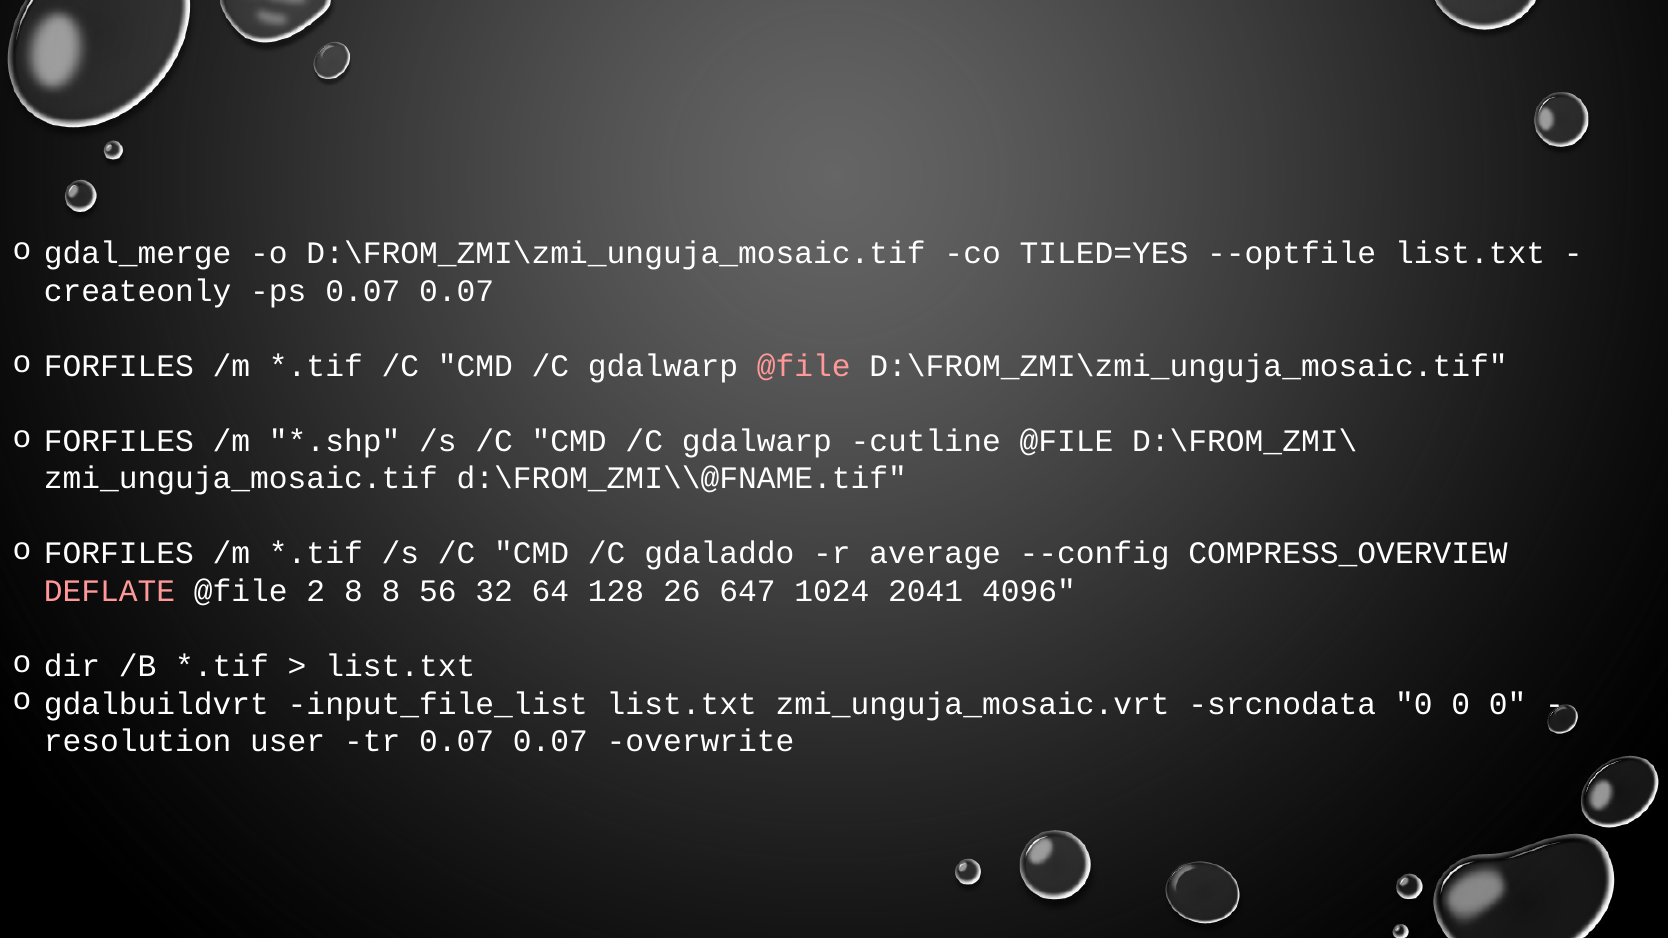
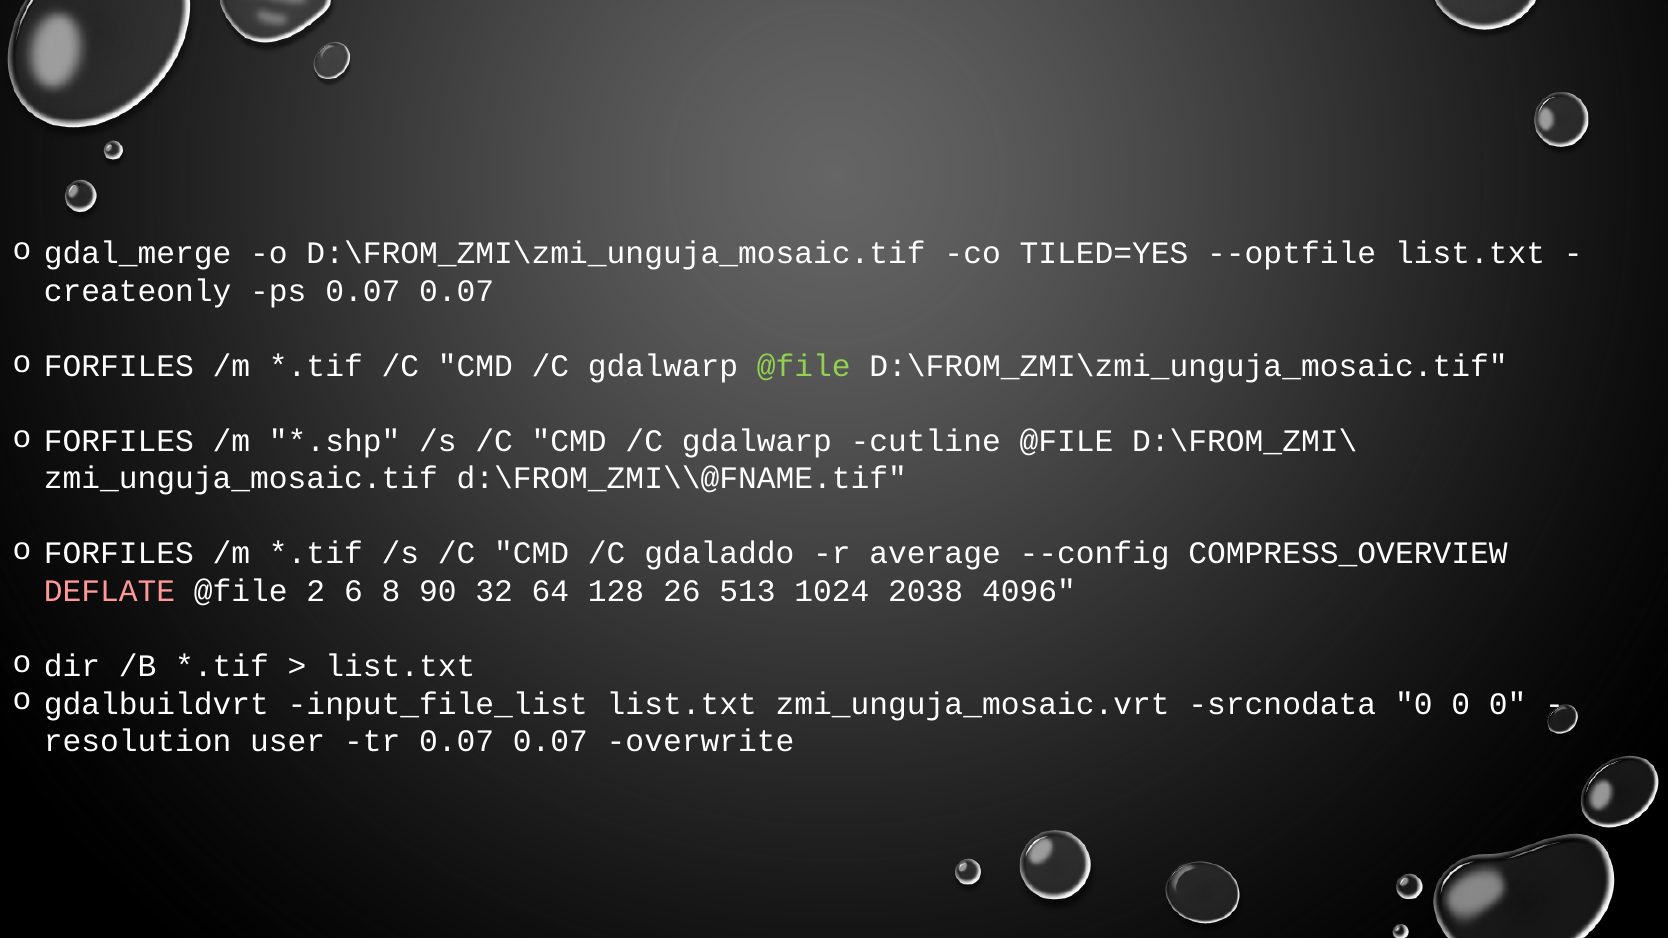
@file at (804, 366) colour: pink -> light green
2 8: 8 -> 6
56: 56 -> 90
647: 647 -> 513
2041: 2041 -> 2038
